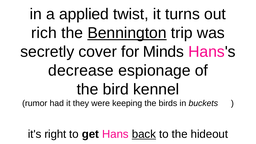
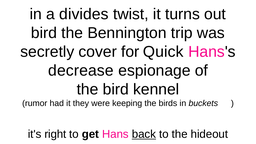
applied: applied -> divides
rich at (44, 33): rich -> bird
Bennington underline: present -> none
Minds: Minds -> Quick
